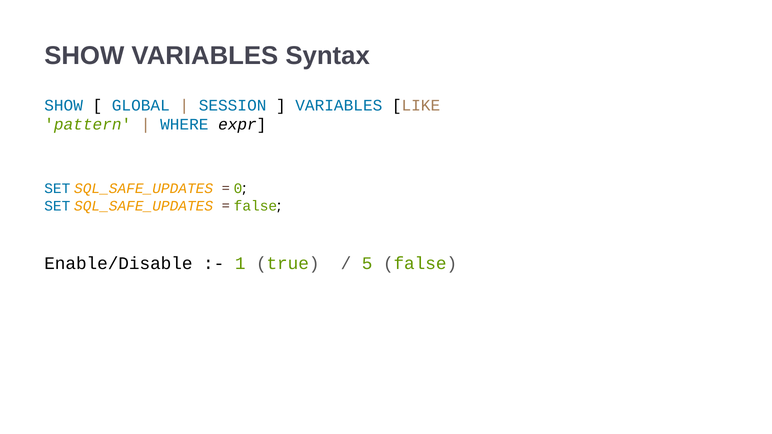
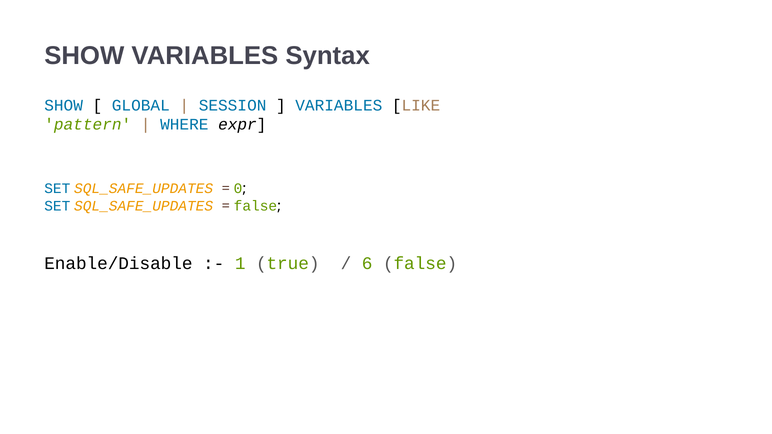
5: 5 -> 6
